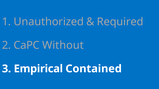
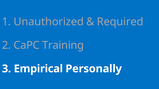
Without: Without -> Training
Contained: Contained -> Personally
